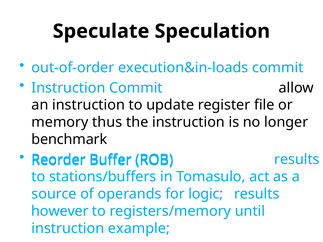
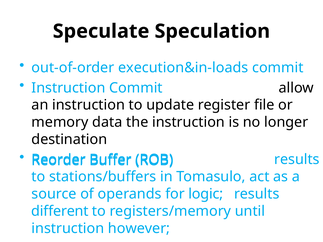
thus: thus -> data
benchmark: benchmark -> destination
however: however -> different
example: example -> however
